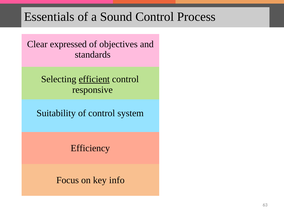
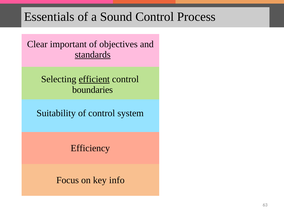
expressed: expressed -> important
standards underline: none -> present
responsive: responsive -> boundaries
